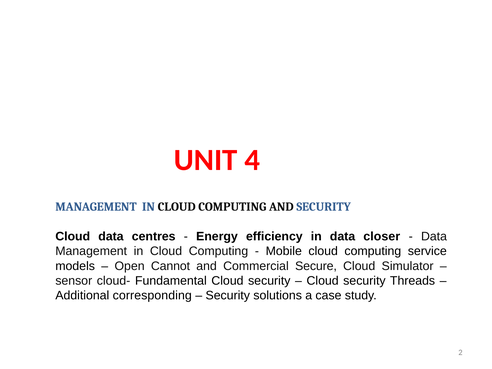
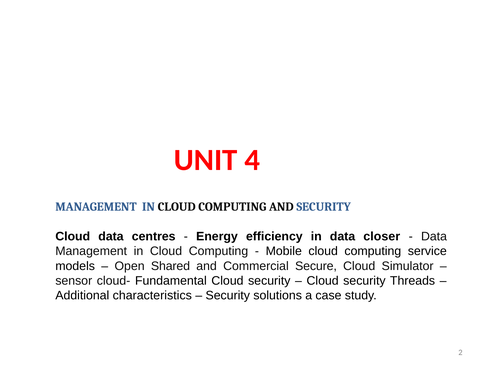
Cannot: Cannot -> Shared
corresponding: corresponding -> characteristics
